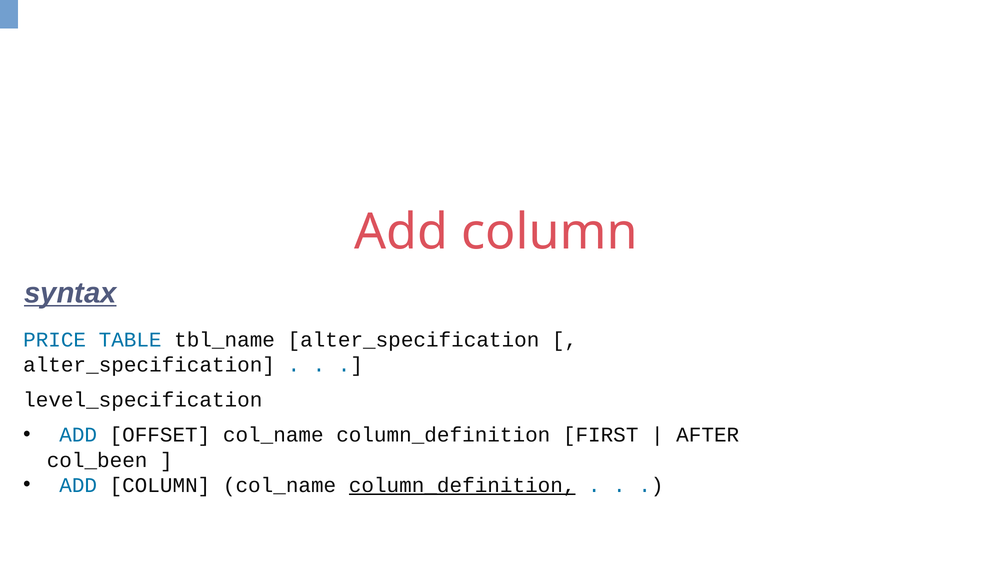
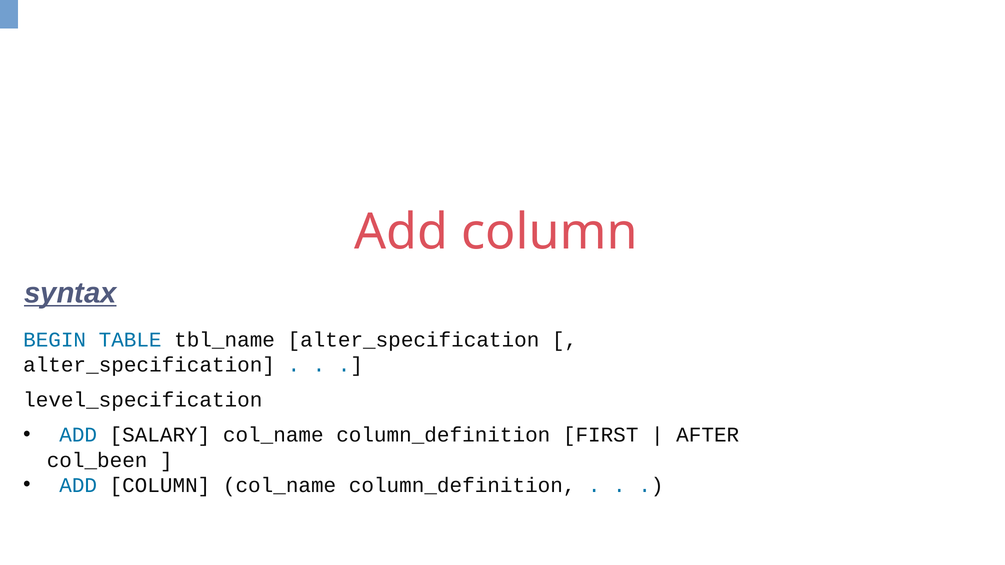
PRICE: PRICE -> BEGIN
OFFSET: OFFSET -> SALARY
column_definition at (462, 486) underline: present -> none
